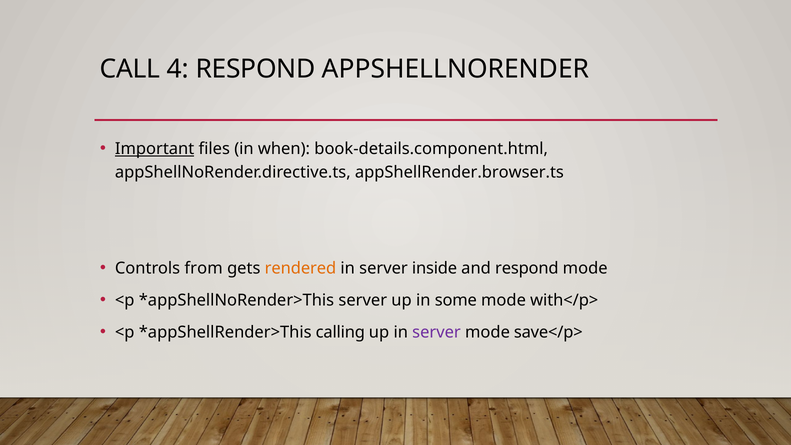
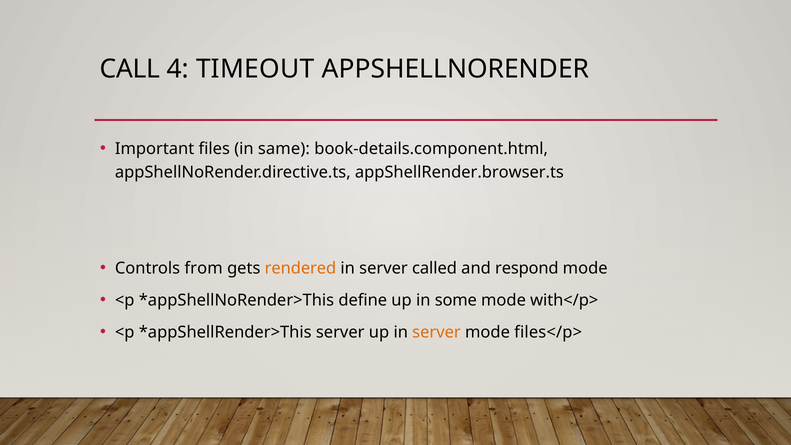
4 RESPOND: RESPOND -> TIMEOUT
Important underline: present -> none
when: when -> same
inside: inside -> called
server at (363, 300): server -> define
calling at (340, 332): calling -> server
server at (437, 332) colour: purple -> orange
save</p>: save</p> -> files</p>
